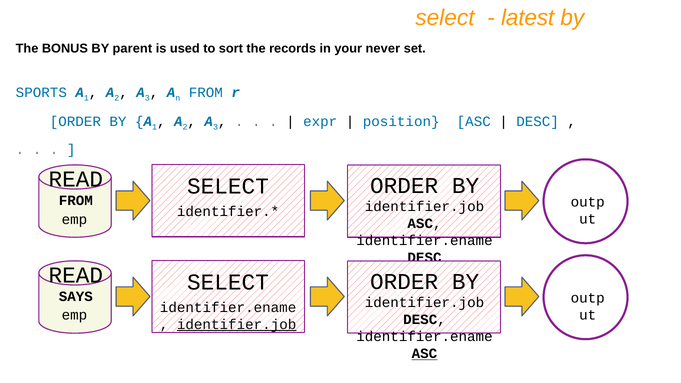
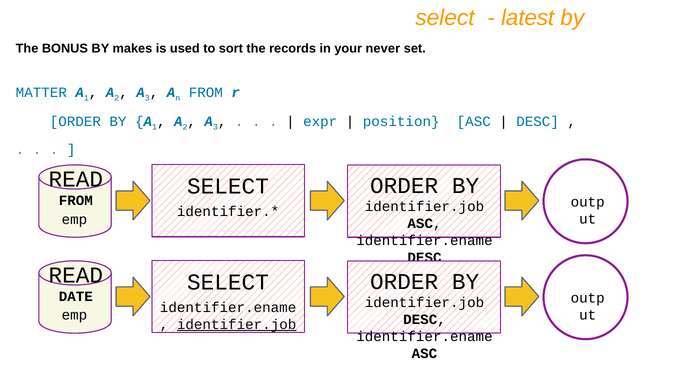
parent: parent -> makes
SPORTS: SPORTS -> MATTER
SAYS: SAYS -> DATE
ASC at (424, 354) underline: present -> none
